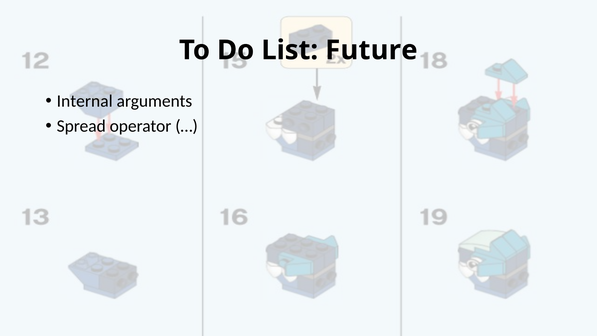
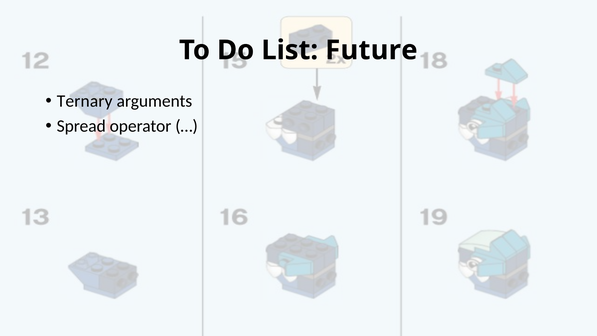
Internal: Internal -> Ternary
